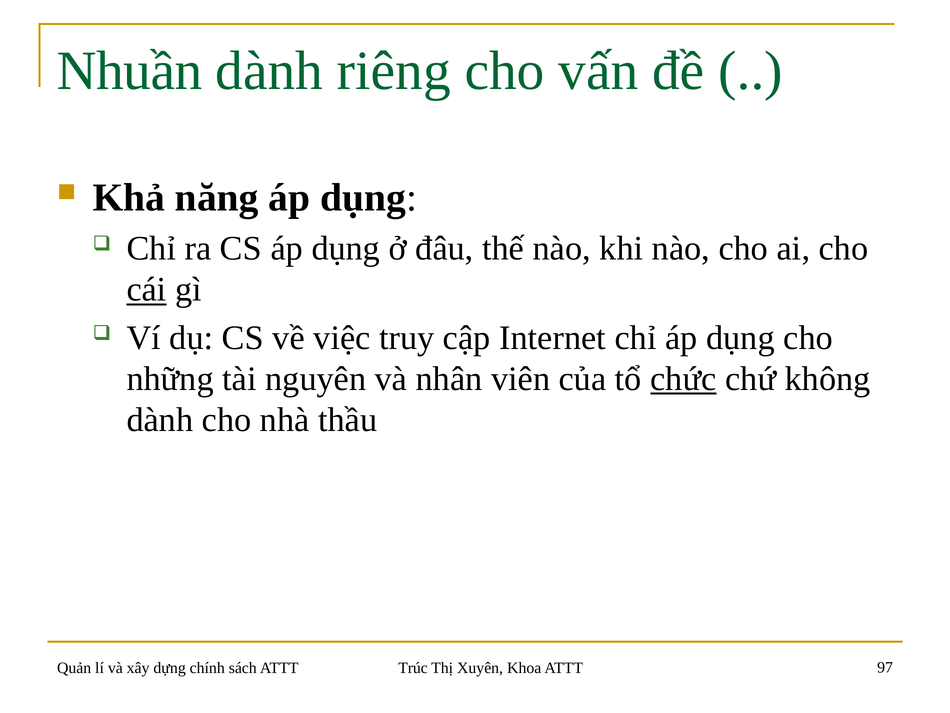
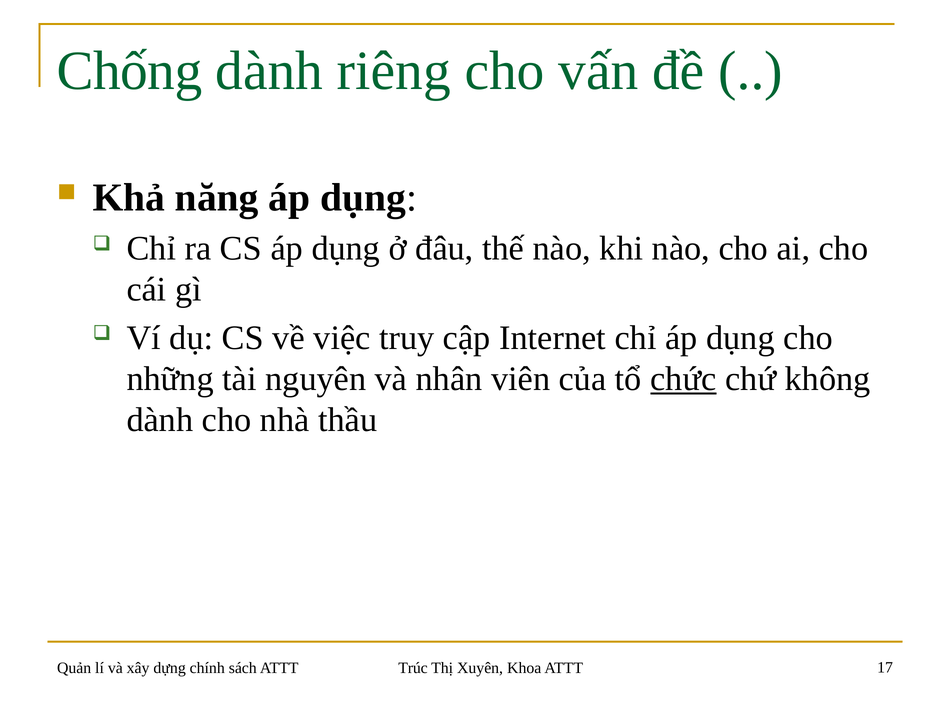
Nhuần: Nhuần -> Chống
cái underline: present -> none
97: 97 -> 17
